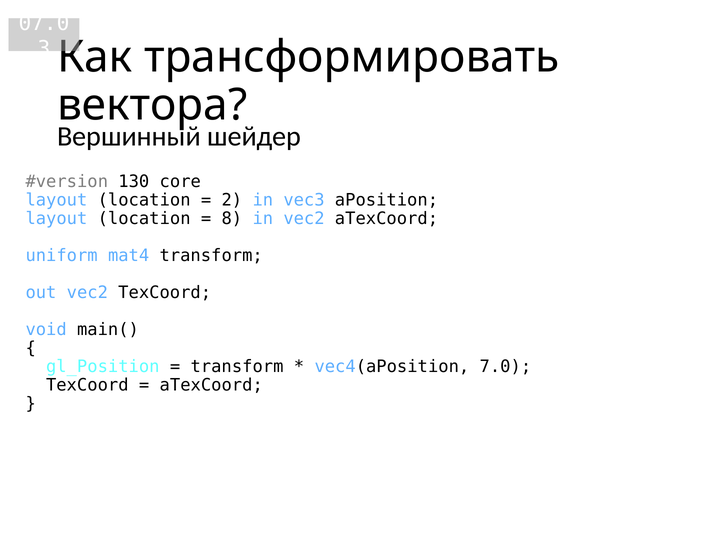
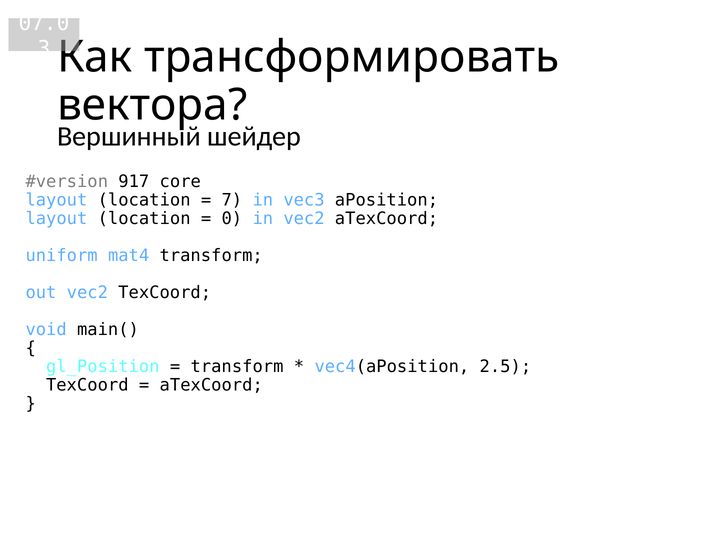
130: 130 -> 917
2: 2 -> 7
8: 8 -> 0
7.0: 7.0 -> 2.5
